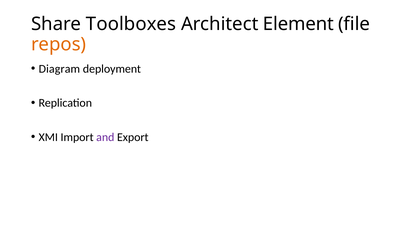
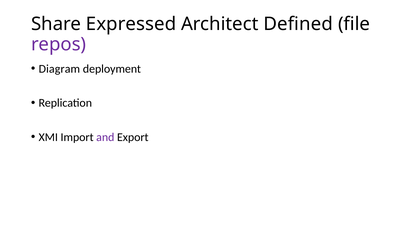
Toolboxes: Toolboxes -> Expressed
Element: Element -> Defined
repos colour: orange -> purple
